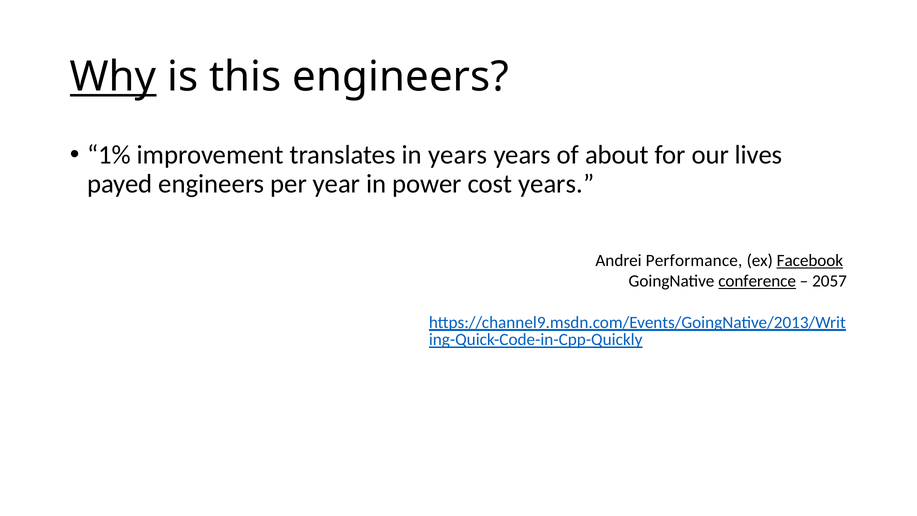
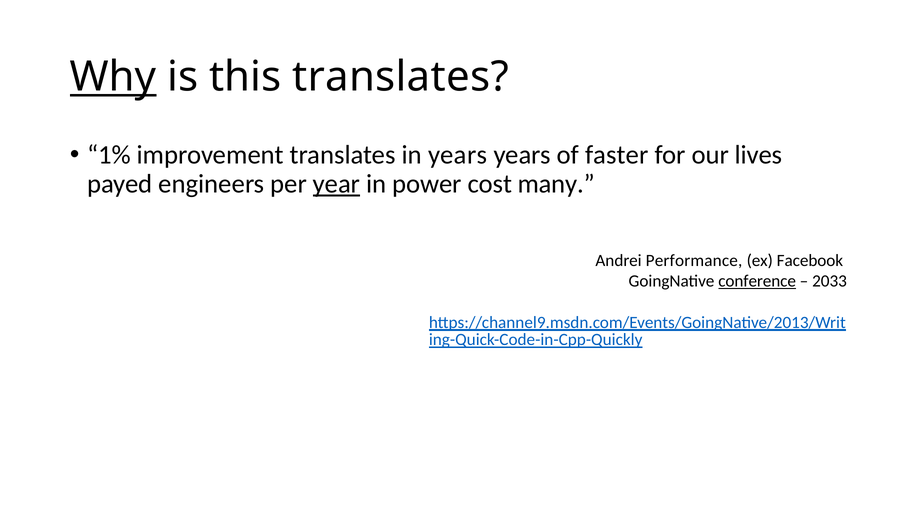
this engineers: engineers -> translates
about: about -> faster
year underline: none -> present
cost years: years -> many
Facebook underline: present -> none
2057: 2057 -> 2033
